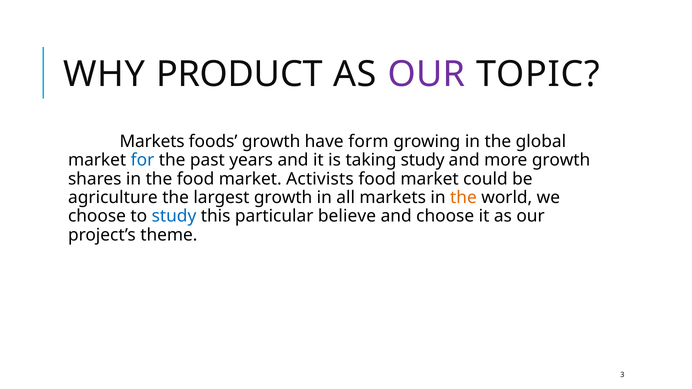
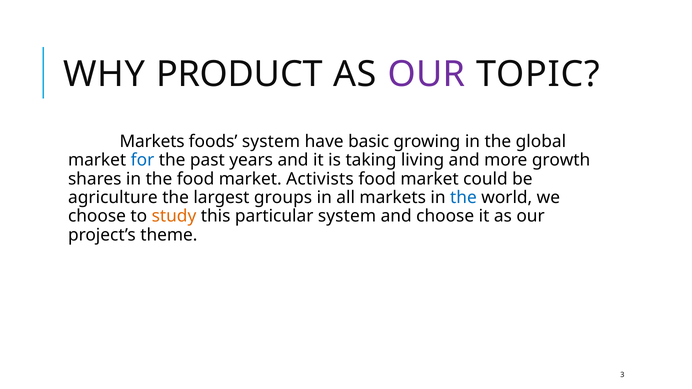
foods growth: growth -> system
form: form -> basic
taking study: study -> living
largest growth: growth -> groups
the at (463, 198) colour: orange -> blue
study at (174, 216) colour: blue -> orange
particular believe: believe -> system
